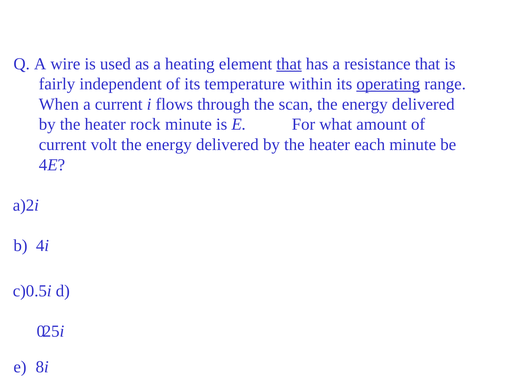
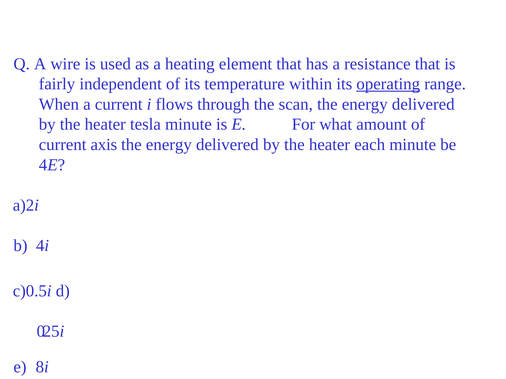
that at (289, 64) underline: present -> none
rock: rock -> tesla
volt: volt -> axis
